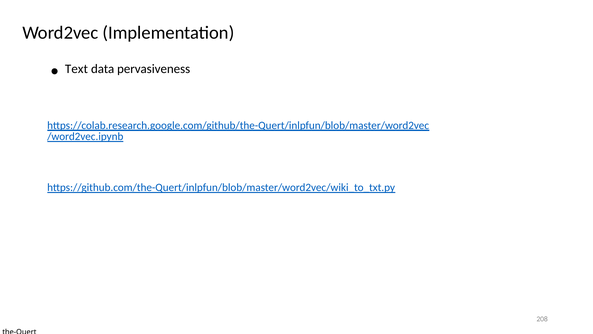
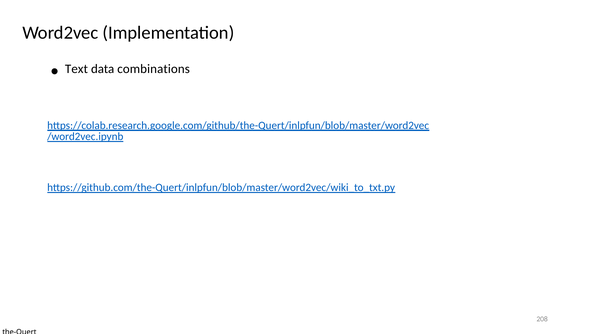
pervasiveness: pervasiveness -> combinations
